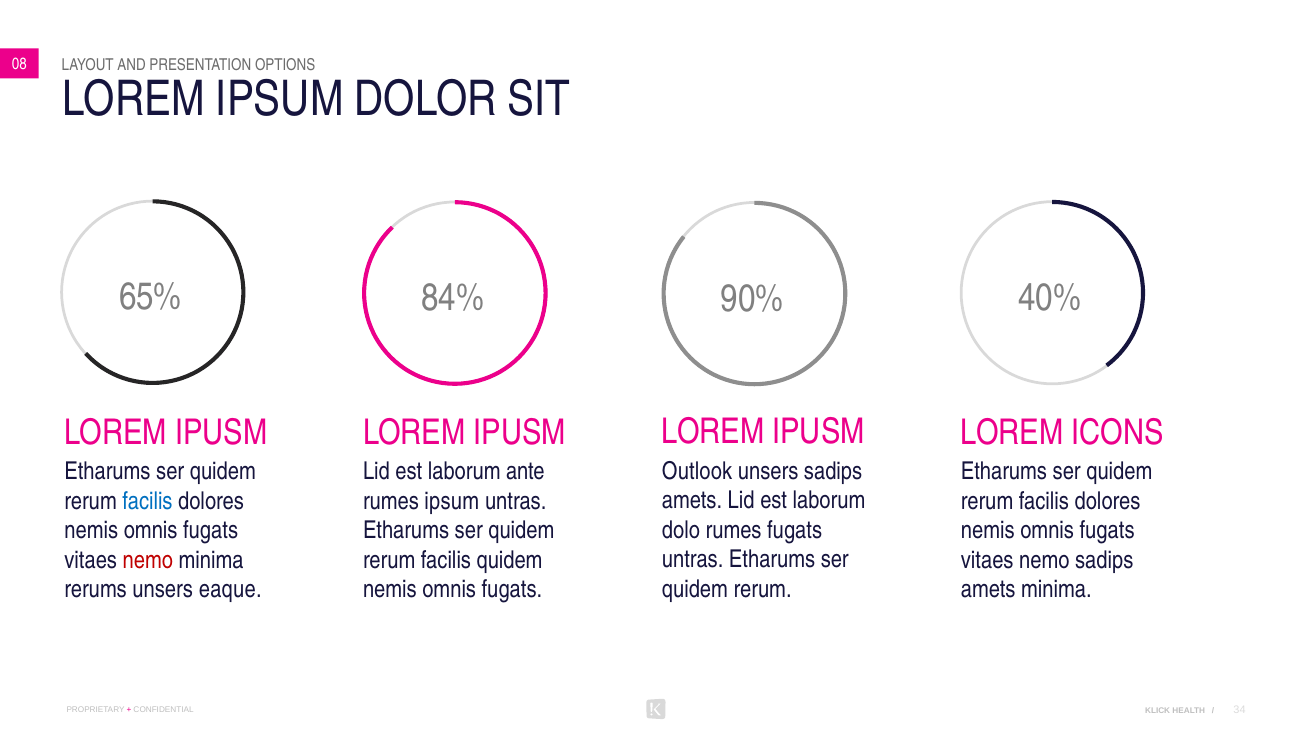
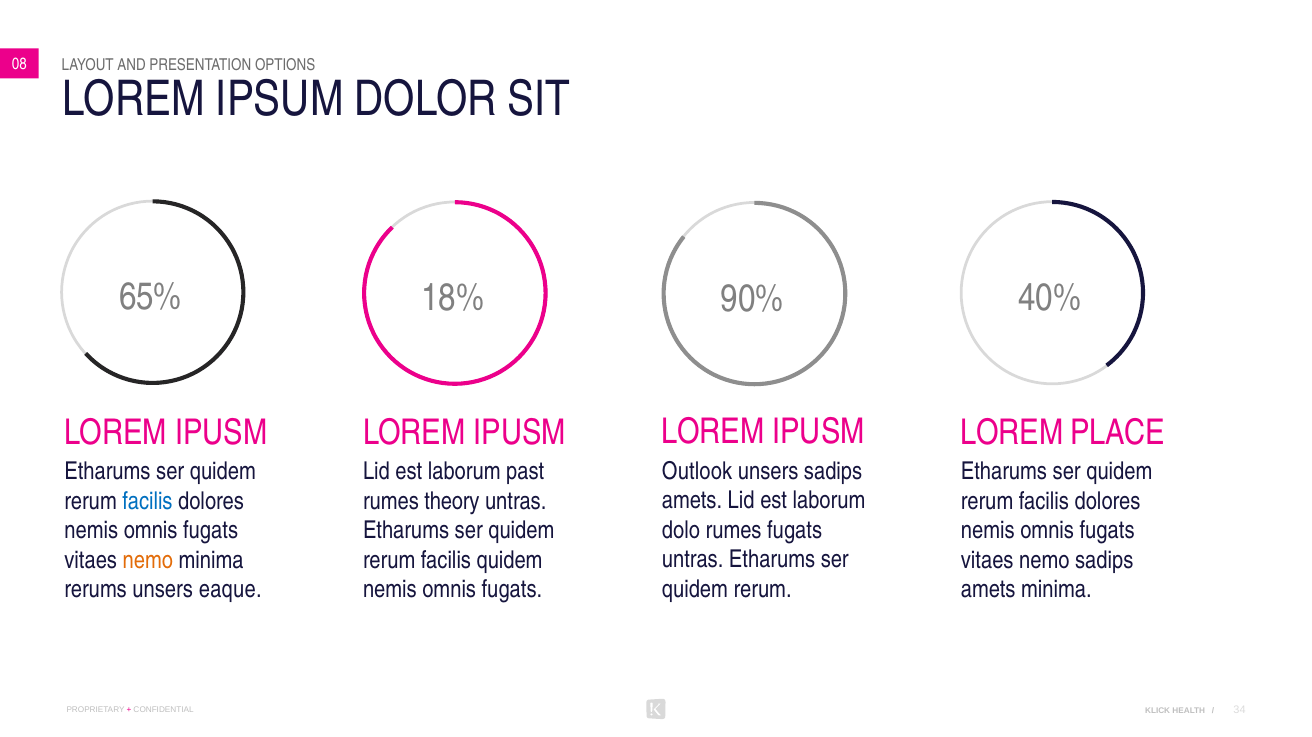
84%: 84% -> 18%
ICONS: ICONS -> PLACE
ante: ante -> past
rumes ipsum: ipsum -> theory
nemo at (148, 561) colour: red -> orange
